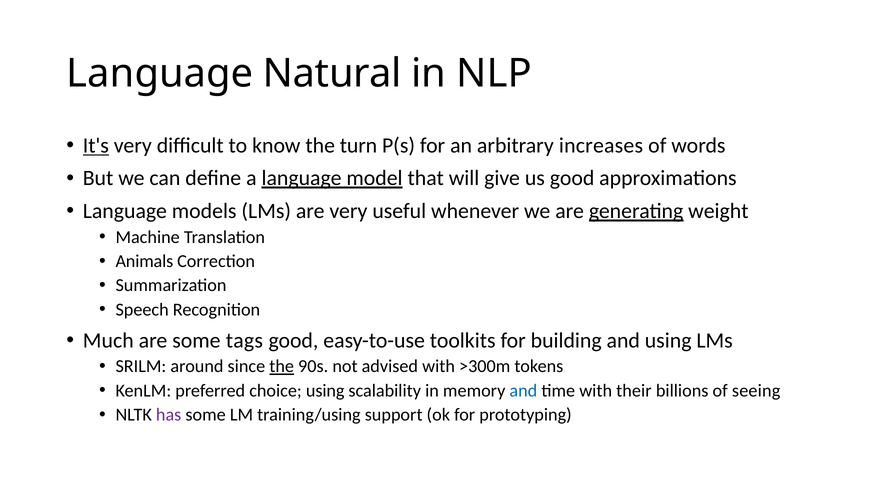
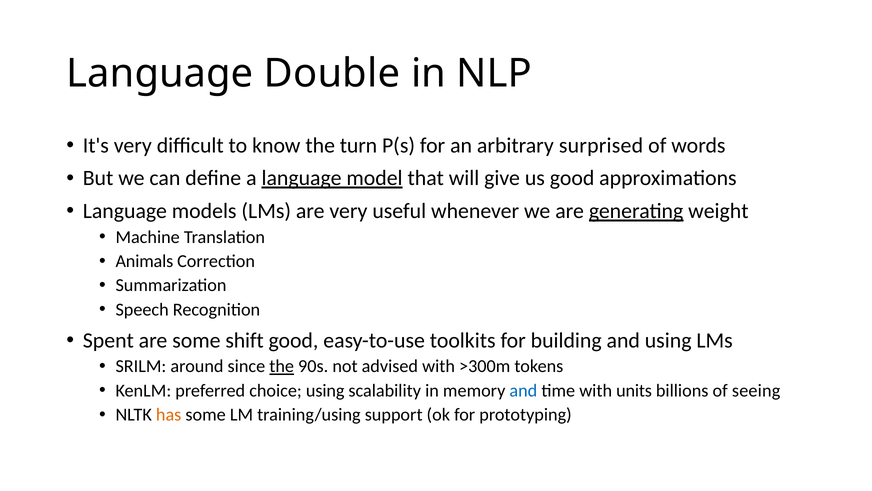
Natural: Natural -> Double
It's underline: present -> none
increases: increases -> surprised
Much: Much -> Spent
tags: tags -> shift
their: their -> units
has colour: purple -> orange
